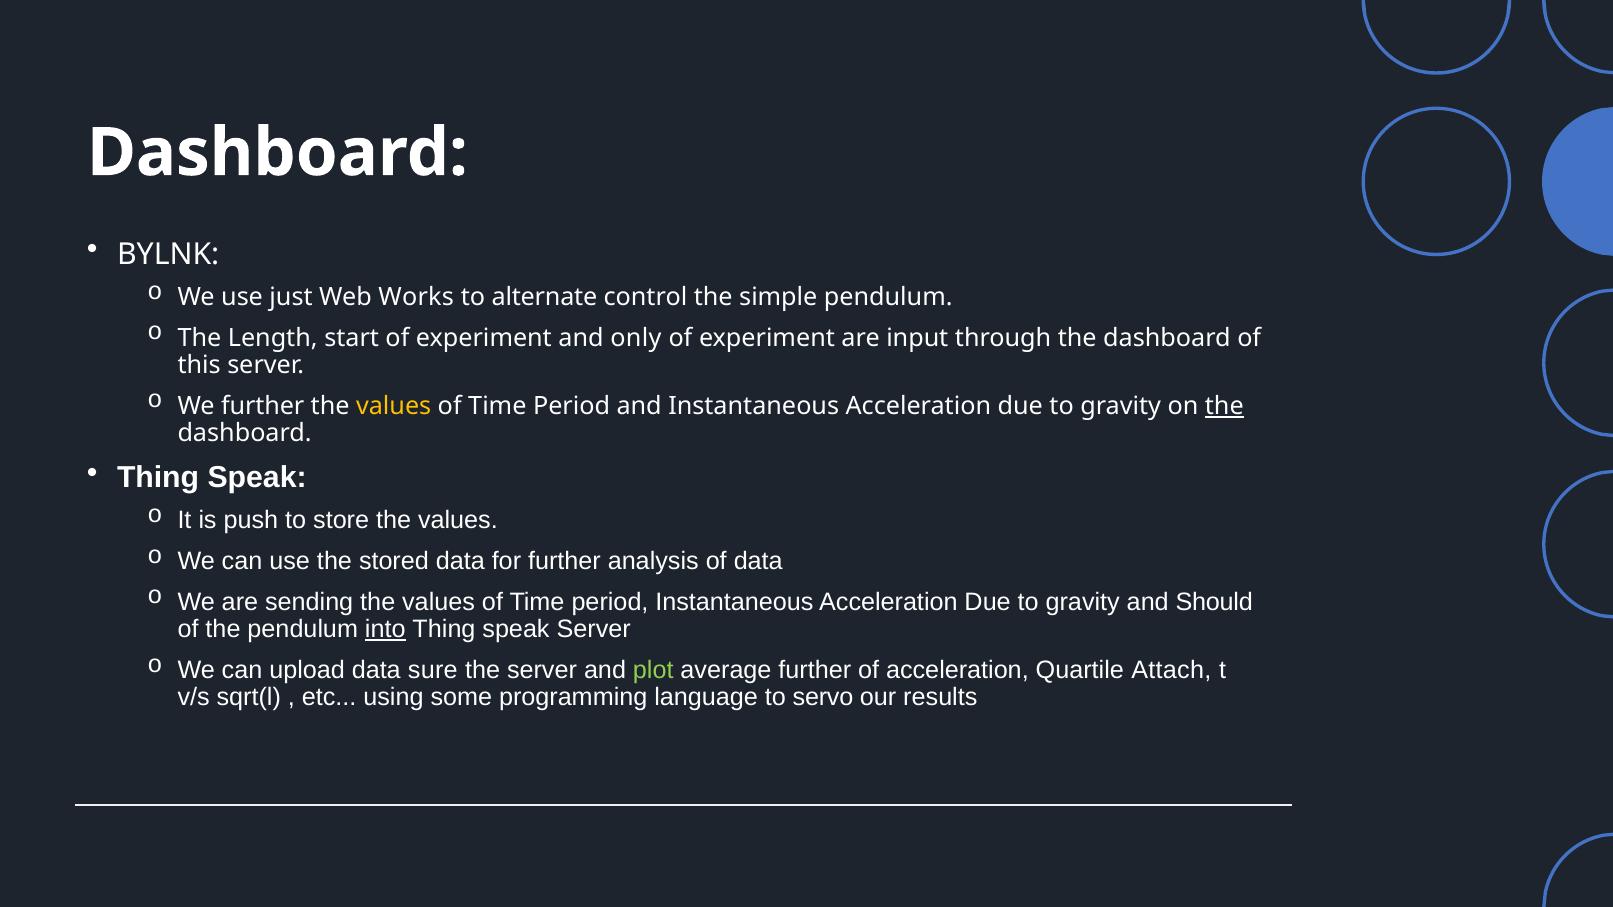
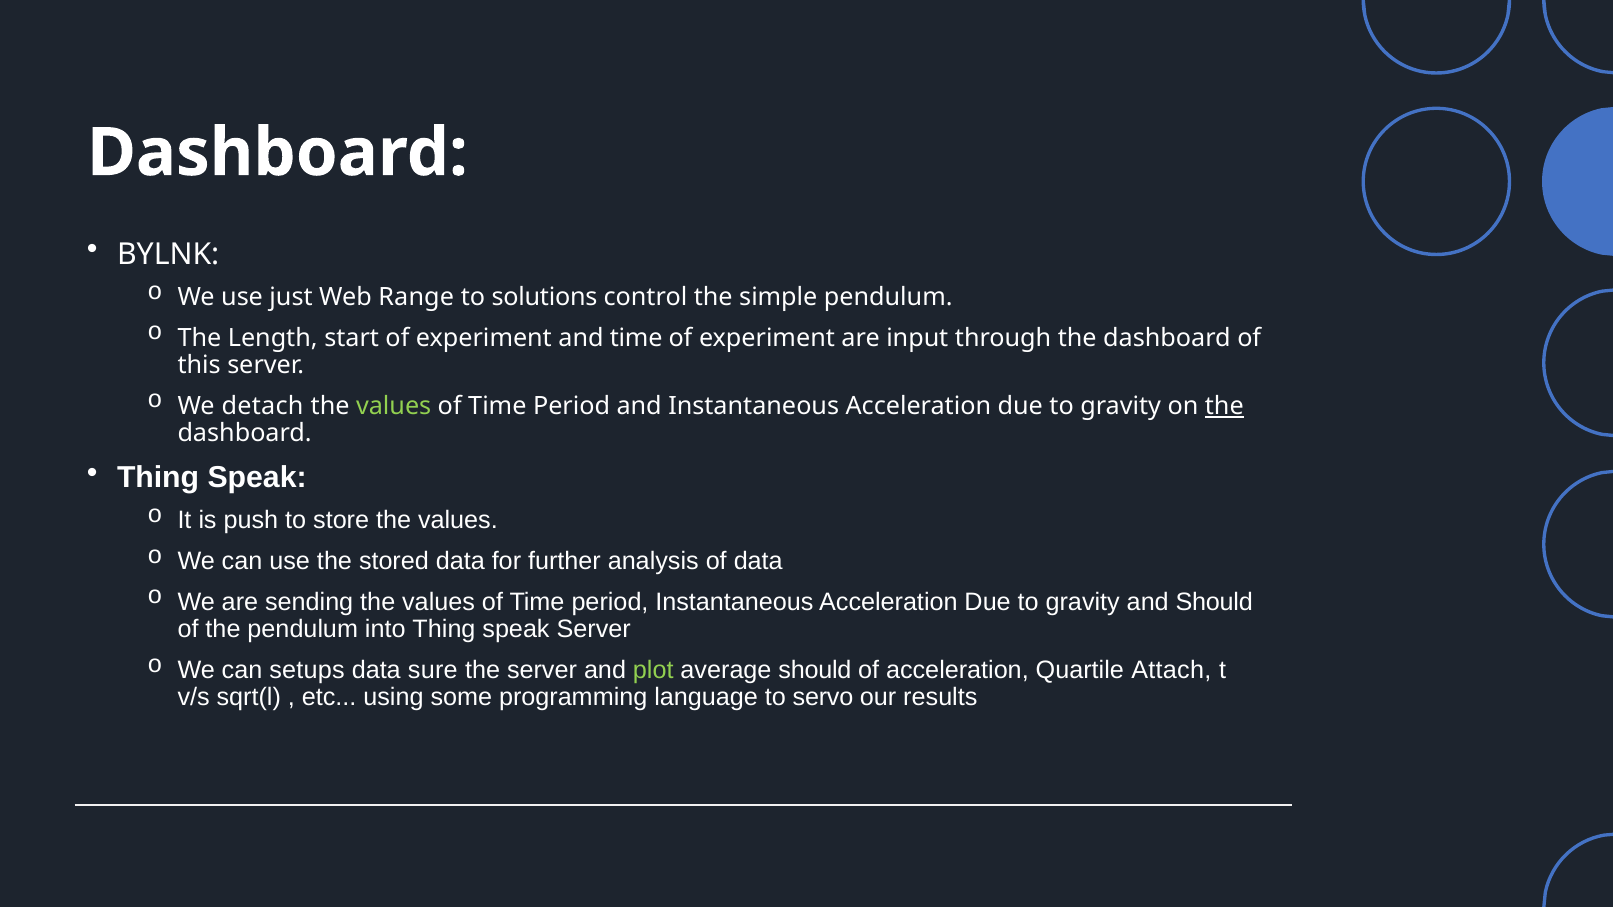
Works: Works -> Range
alternate: alternate -> solutions
and only: only -> time
We further: further -> detach
values at (394, 406) colour: yellow -> light green
into underline: present -> none
upload: upload -> setups
average further: further -> should
